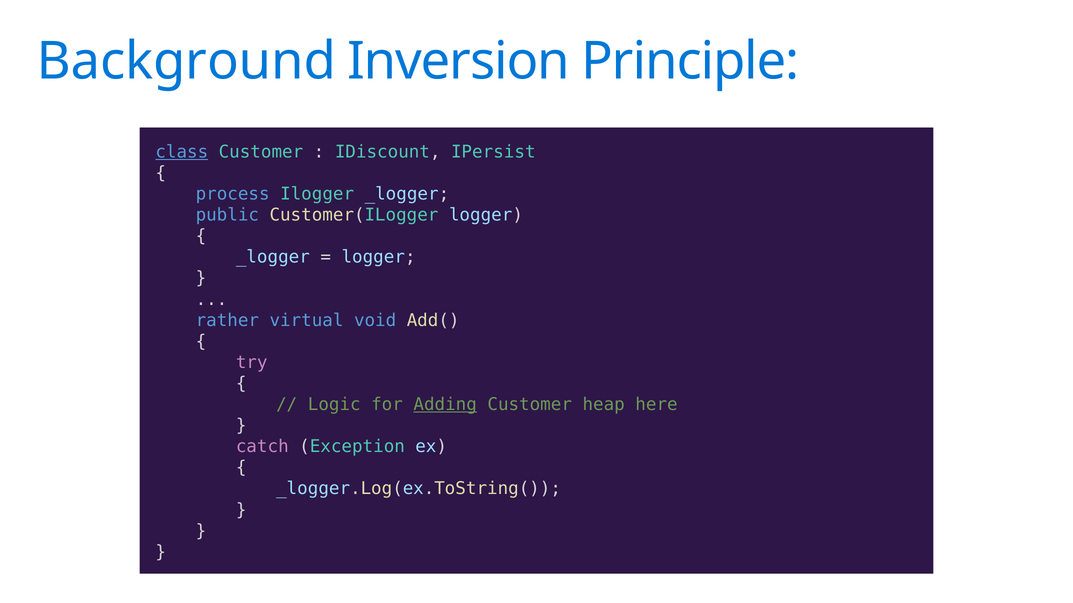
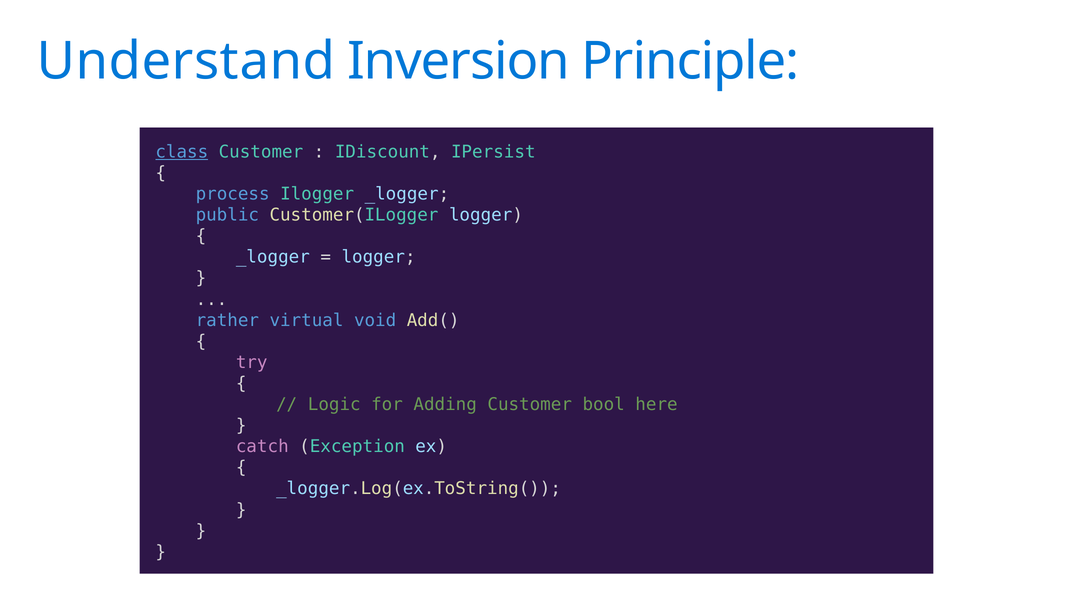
Background: Background -> Understand
Adding underline: present -> none
heap: heap -> bool
